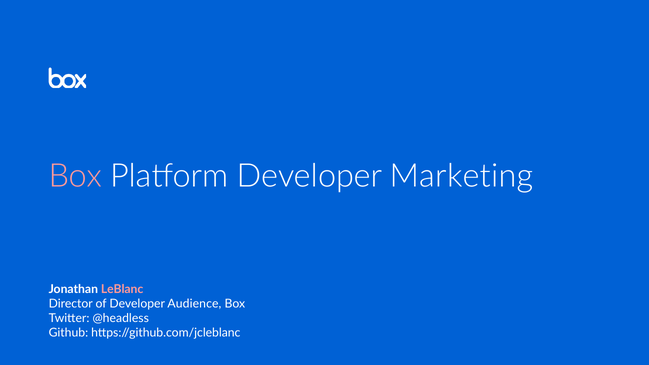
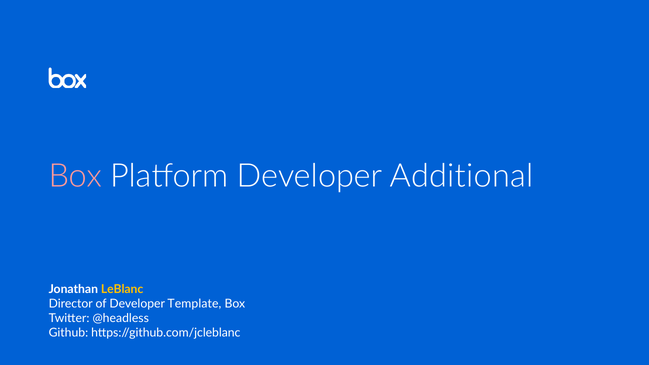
Marketing: Marketing -> Additional
LeBlanc colour: pink -> yellow
Audience: Audience -> Template
